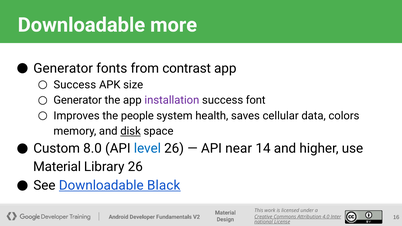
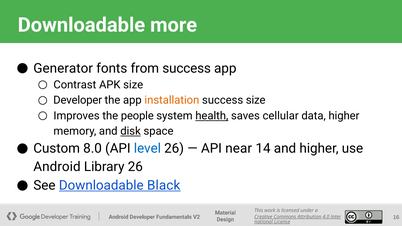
from contrast: contrast -> success
Success at (75, 85): Success -> Contrast
Generator at (78, 100): Generator -> Developer
installation colour: purple -> orange
success font: font -> size
health underline: none -> present
data colors: colors -> higher
Material at (57, 167): Material -> Android
